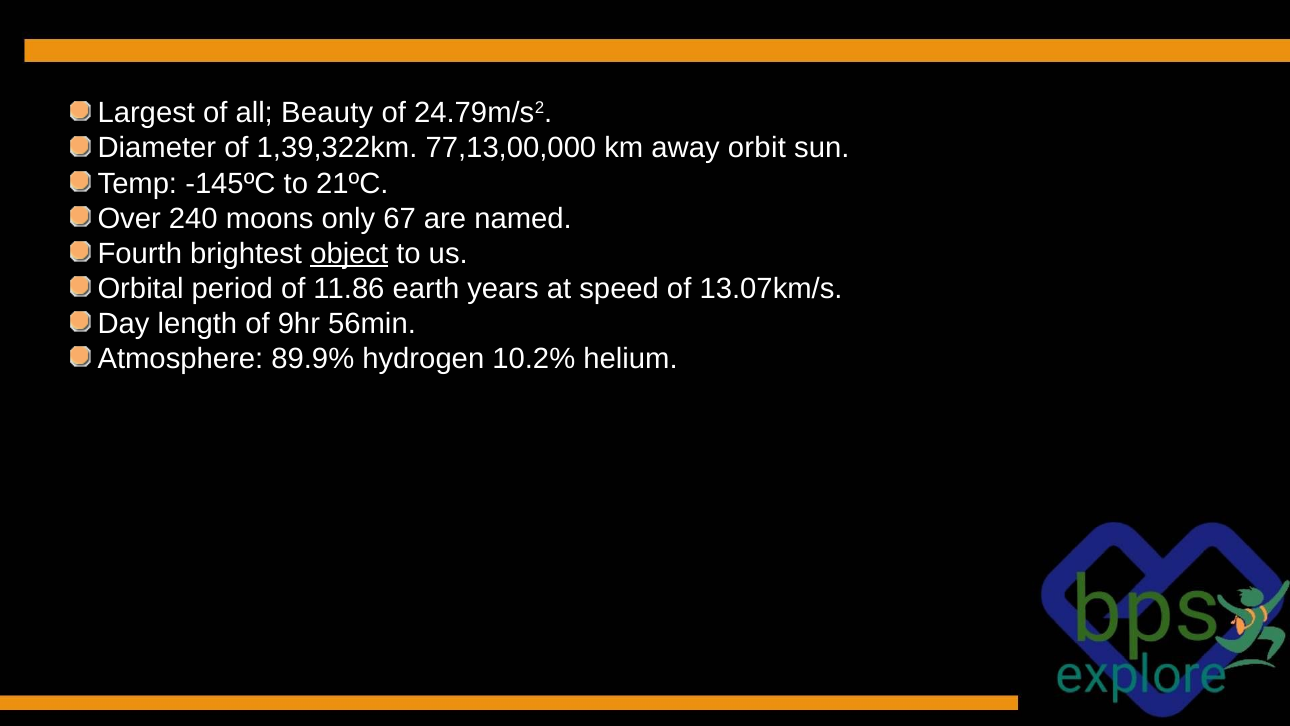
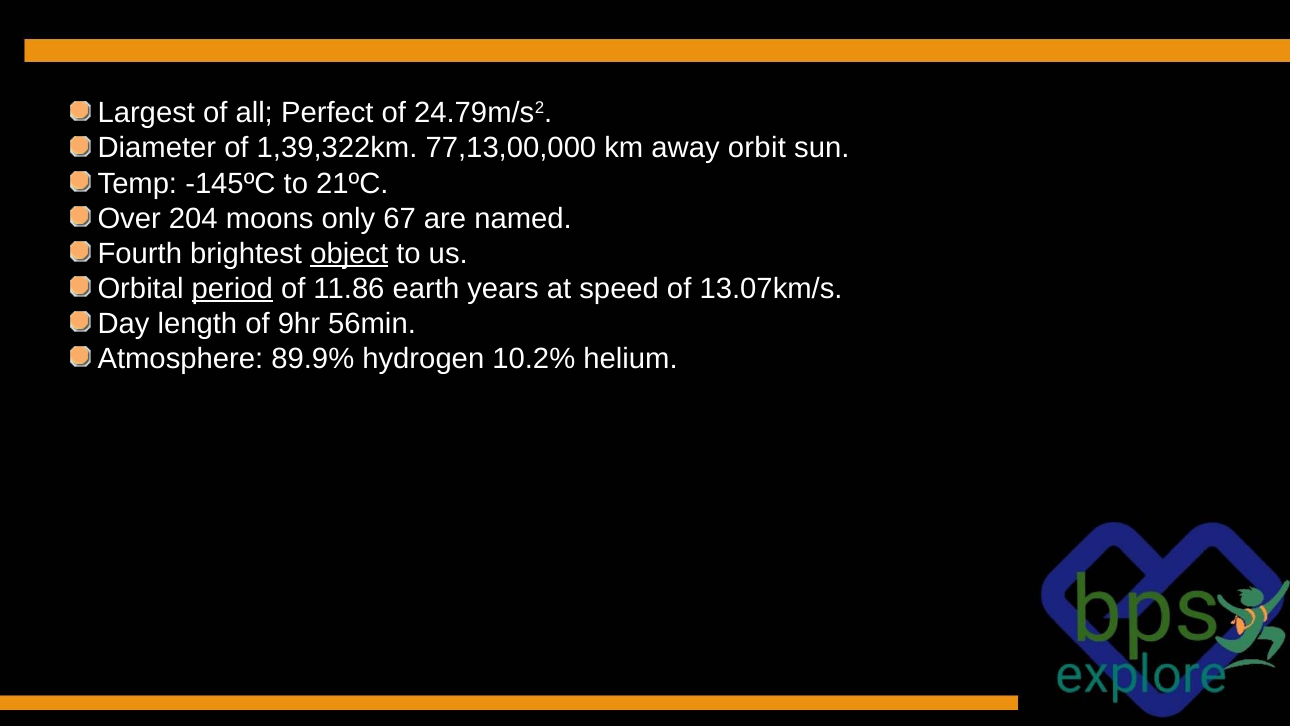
Beauty: Beauty -> Perfect
240: 240 -> 204
period underline: none -> present
